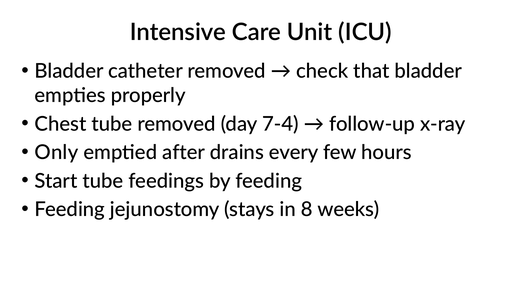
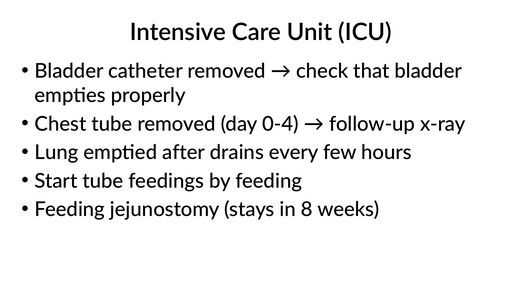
7-4: 7-4 -> 0-4
Only: Only -> Lung
